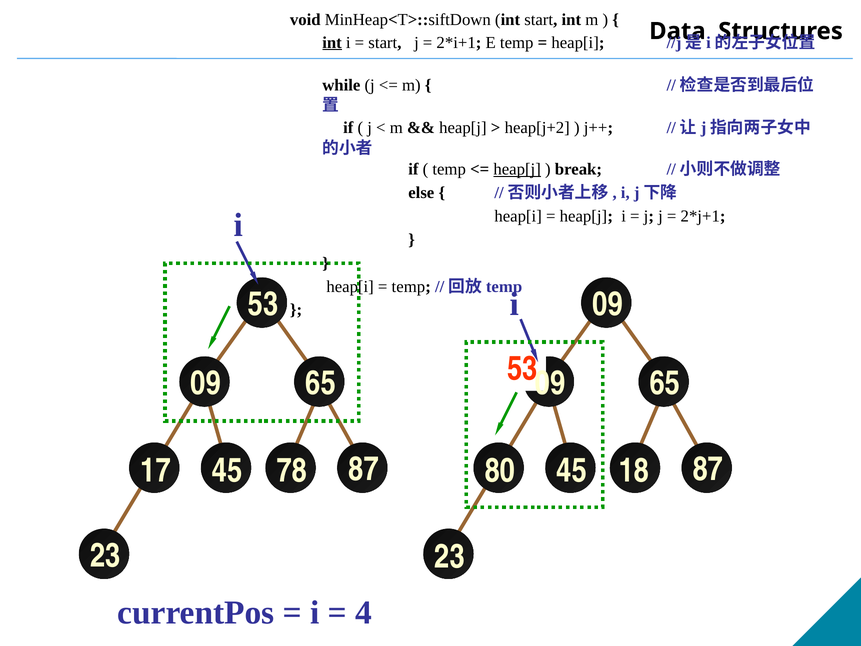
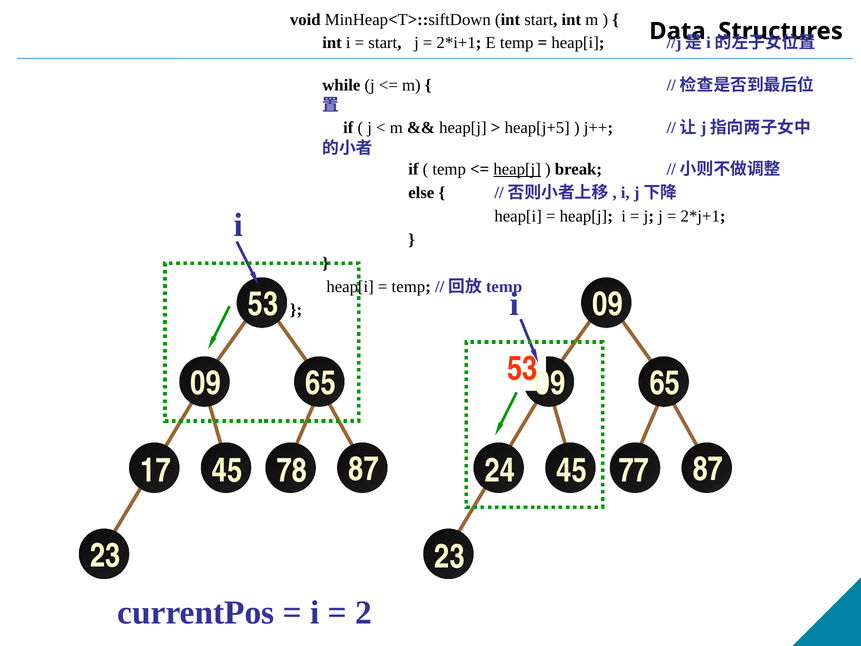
int at (332, 42) underline: present -> none
heap[j+2: heap[j+2 -> heap[j+5
80: 80 -> 24
18: 18 -> 77
4: 4 -> 2
